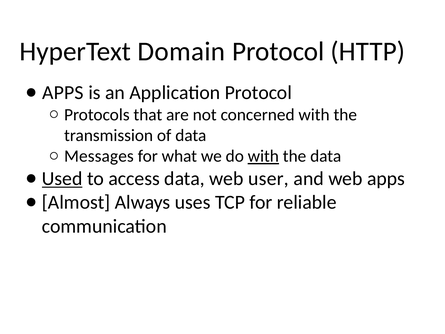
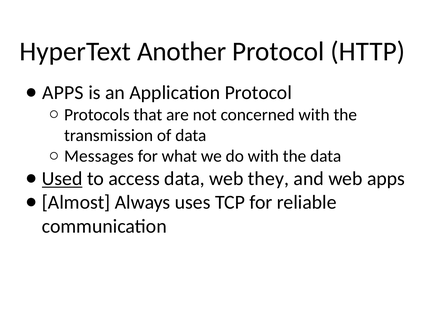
Domain: Domain -> Another
with at (263, 156) underline: present -> none
user: user -> they
